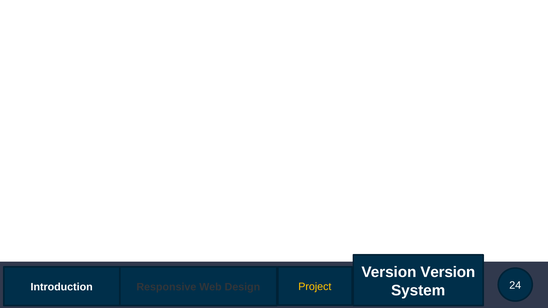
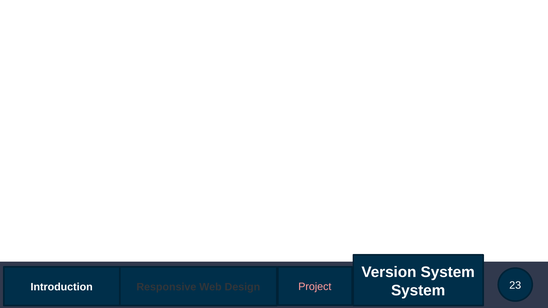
Version Version: Version -> System
Project colour: yellow -> pink
24: 24 -> 23
